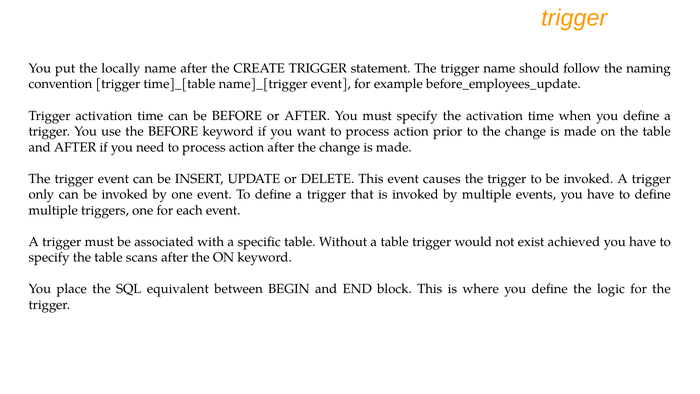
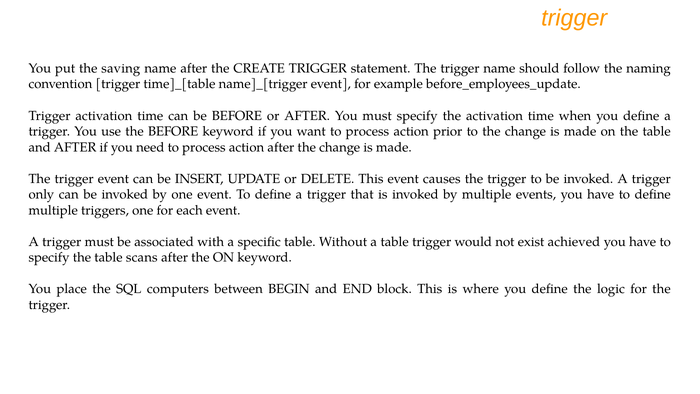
locally: locally -> saving
equivalent: equivalent -> computers
